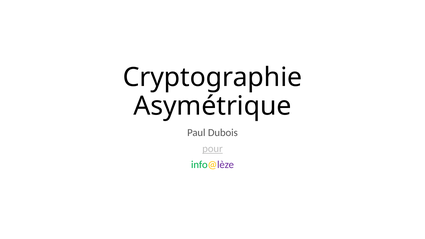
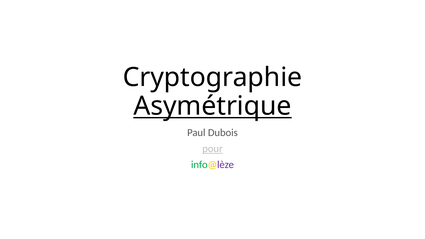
Asymétrique underline: none -> present
